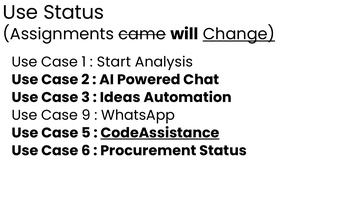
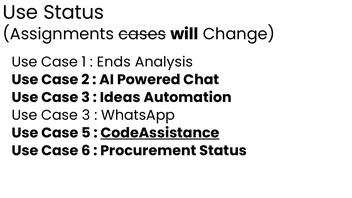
came: came -> cases
Change underline: present -> none
Start: Start -> Ends
9 at (86, 115): 9 -> 3
